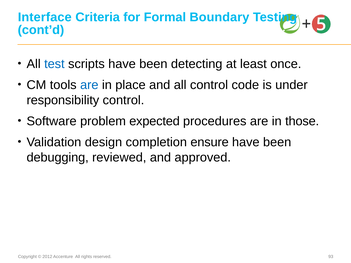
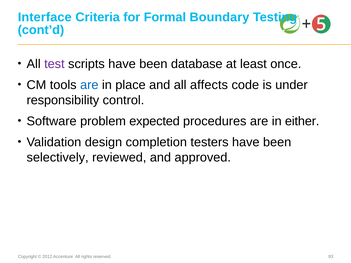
test colour: blue -> purple
detecting: detecting -> database
all control: control -> affects
those: those -> either
ensure: ensure -> testers
debugging: debugging -> selectively
